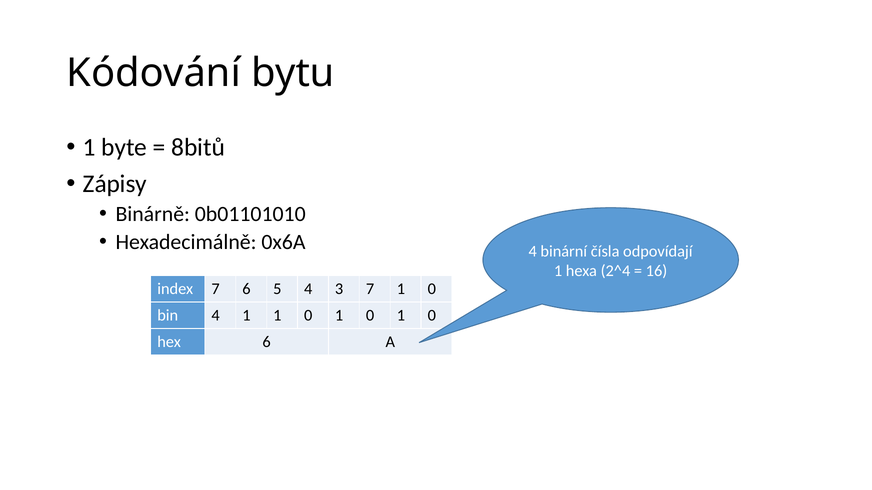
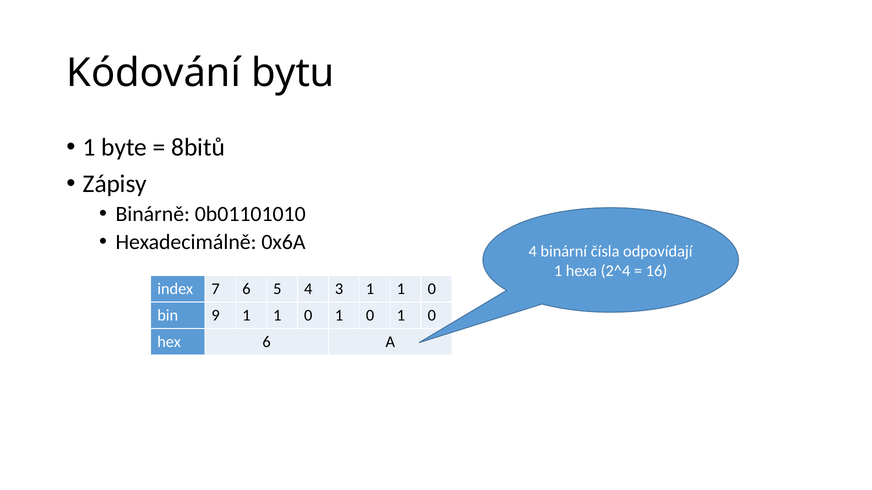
3 7: 7 -> 1
bin 4: 4 -> 9
